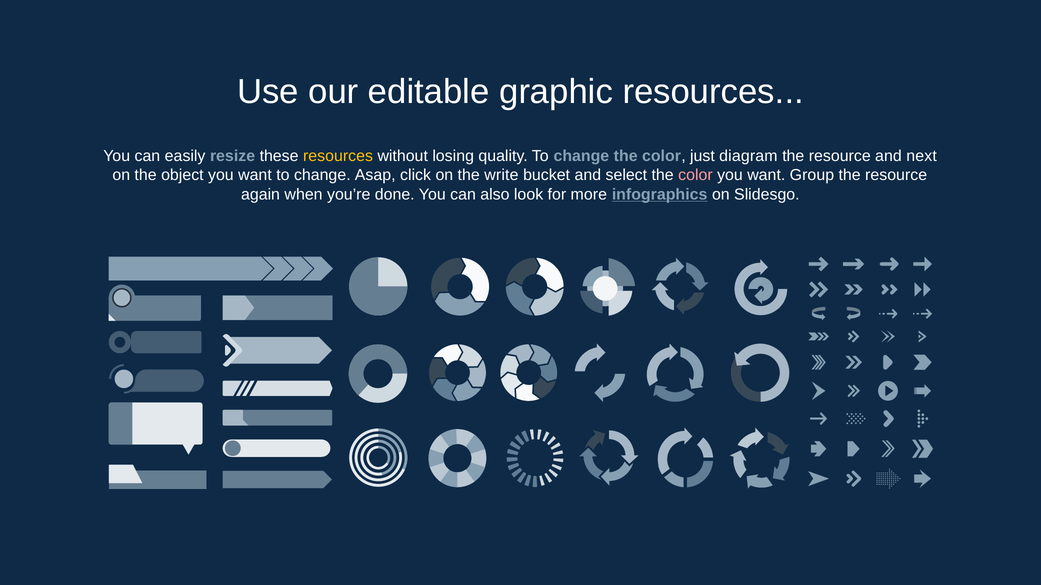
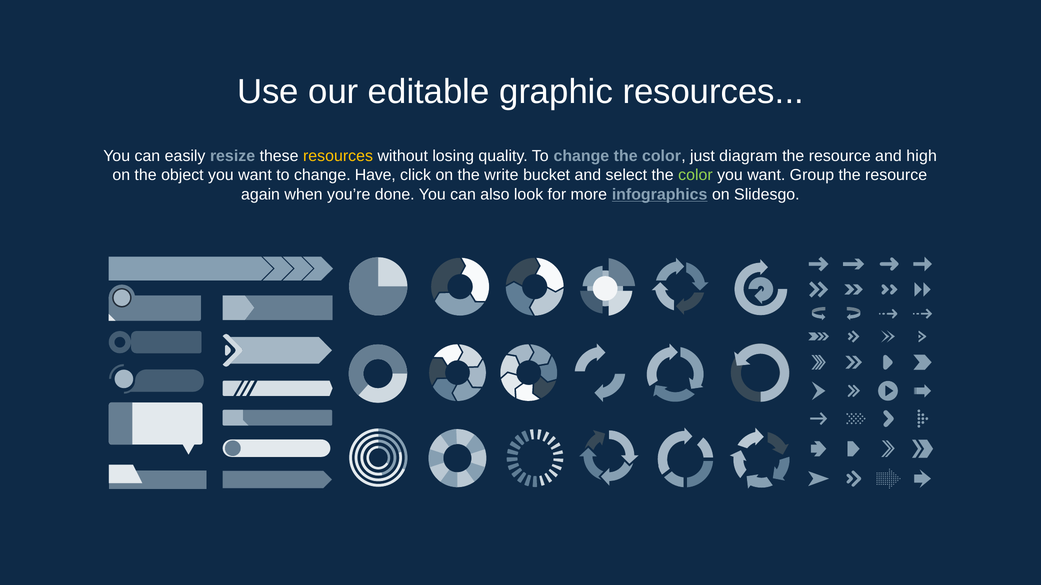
next: next -> high
Asap: Asap -> Have
color at (695, 175) colour: pink -> light green
